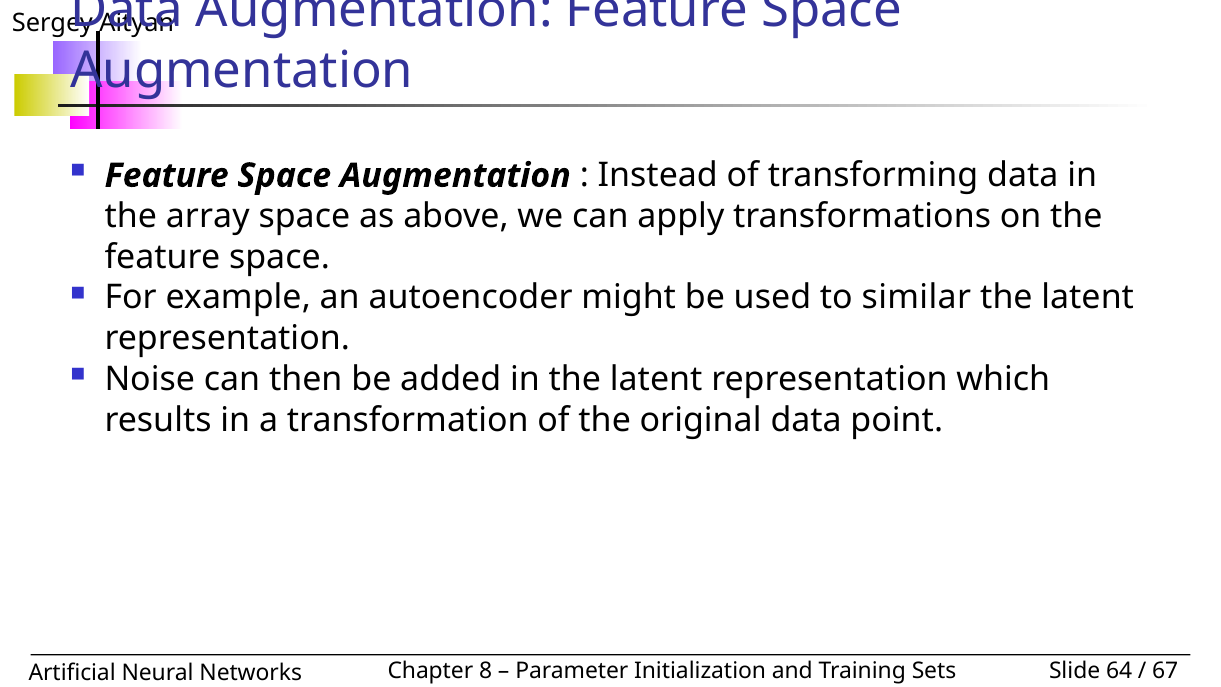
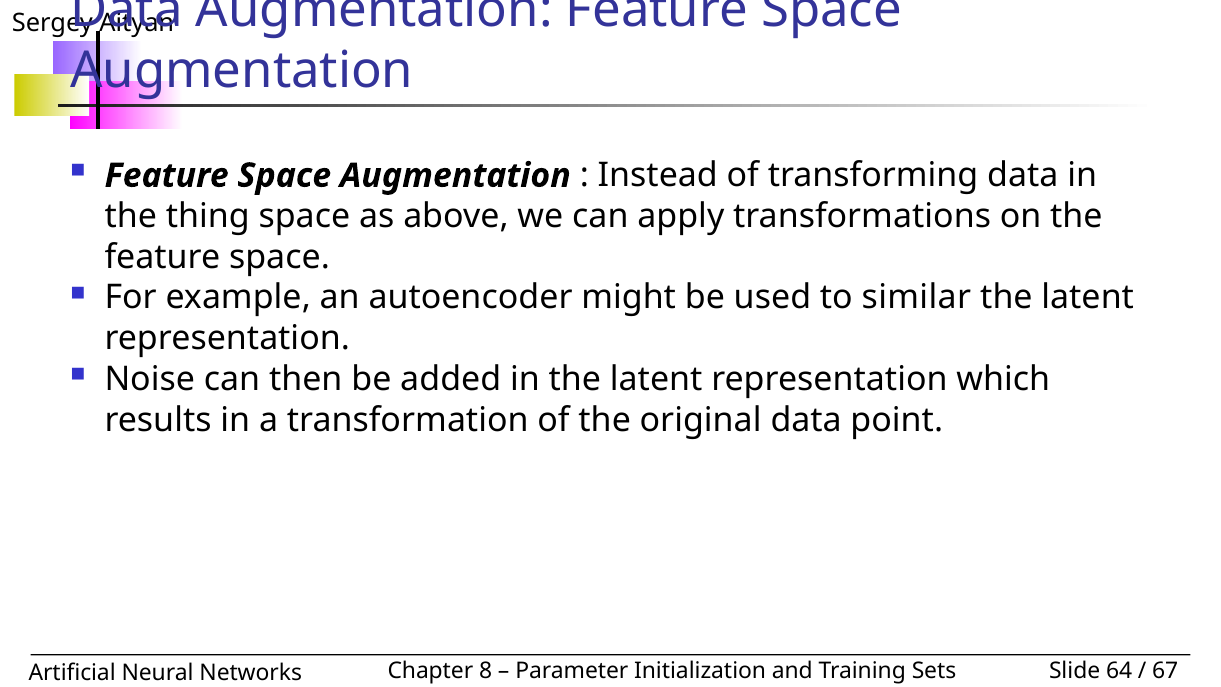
array: array -> thing
